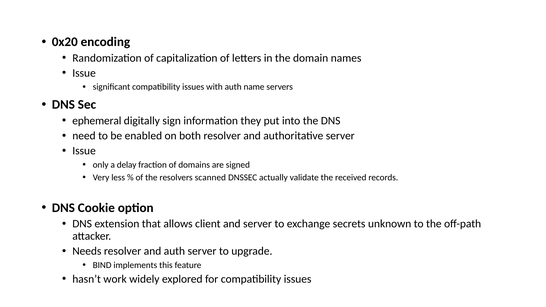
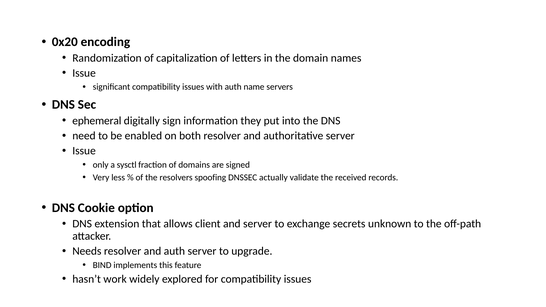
delay: delay -> sysctl
scanned: scanned -> spoofing
